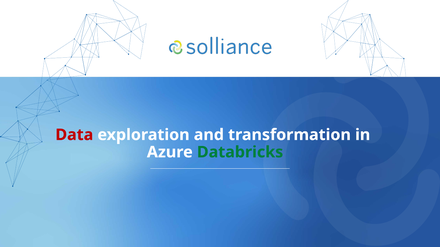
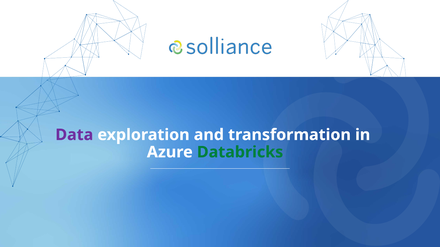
Data colour: red -> purple
